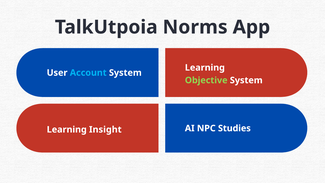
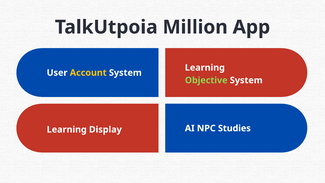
Norms: Norms -> Million
Account colour: light blue -> yellow
Insight: Insight -> Display
